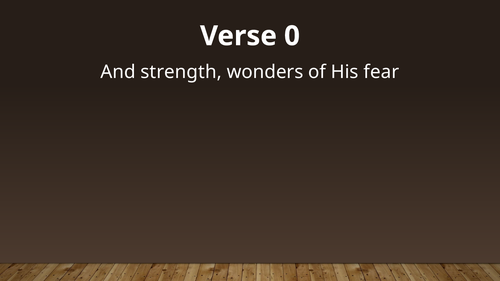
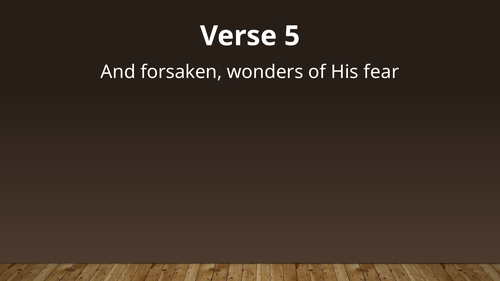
0: 0 -> 5
strength: strength -> forsaken
